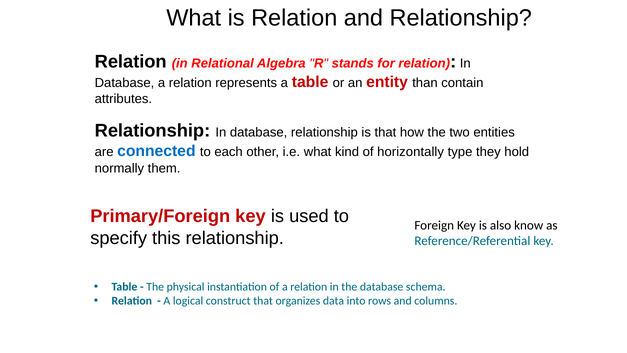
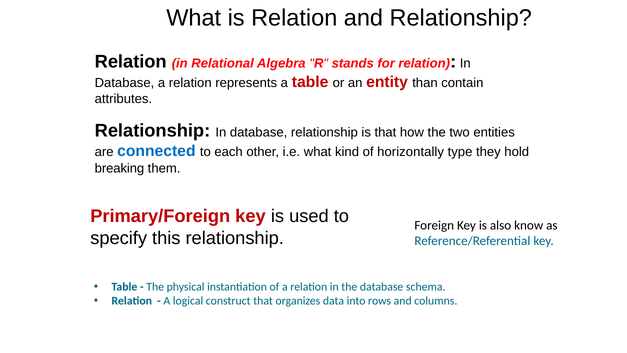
normally: normally -> breaking
